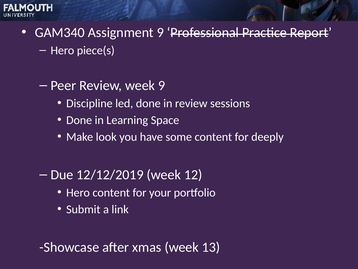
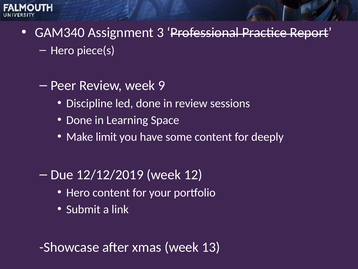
Assignment 9: 9 -> 3
look: look -> limit
